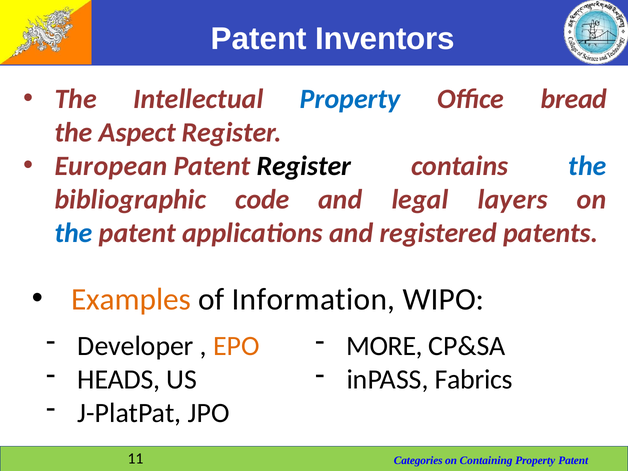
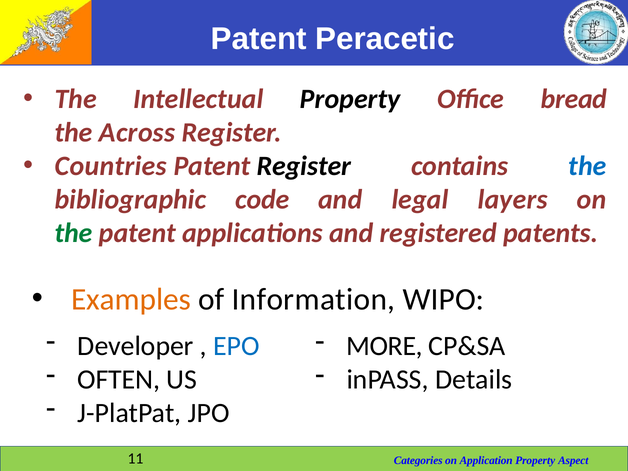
Inventors: Inventors -> Peracetic
Property at (350, 99) colour: blue -> black
Aspect: Aspect -> Across
European: European -> Countries
the at (74, 233) colour: blue -> green
EPO colour: orange -> blue
HEADS: HEADS -> OFTEN
Fabrics: Fabrics -> Details
Containing: Containing -> Application
Property Patent: Patent -> Aspect
